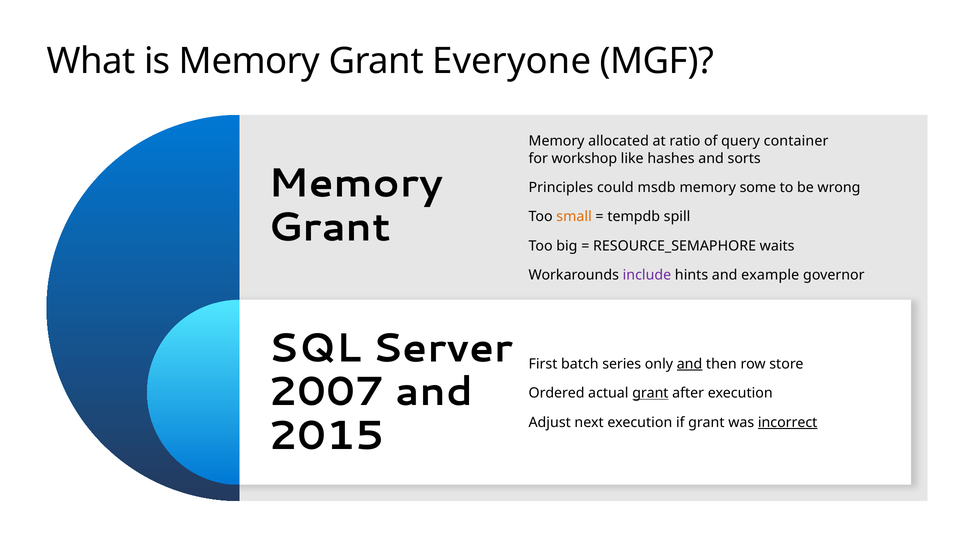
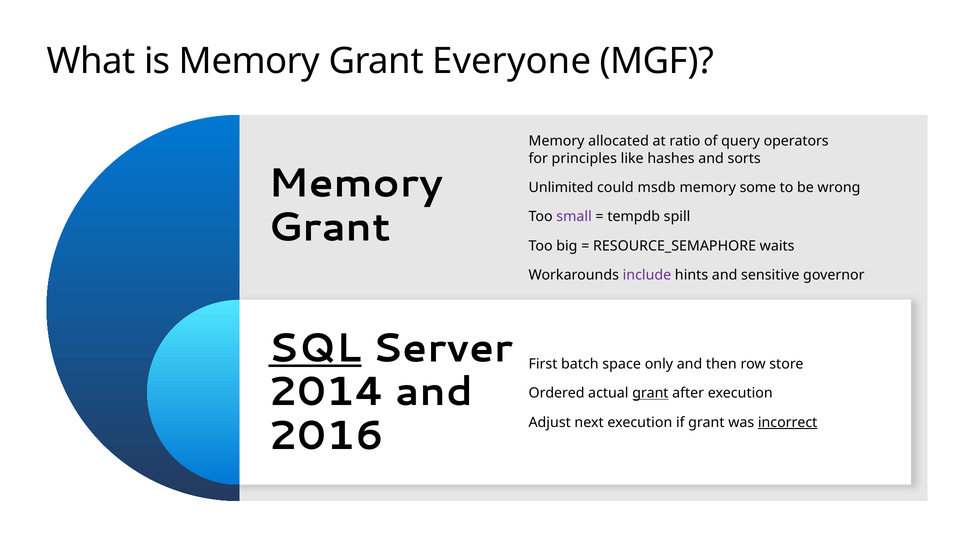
container: container -> operators
workshop: workshop -> principles
Principles: Principles -> Unlimited
small colour: orange -> purple
example: example -> sensitive
SQL underline: none -> present
series: series -> space
and at (690, 364) underline: present -> none
2007: 2007 -> 2014
2015: 2015 -> 2016
